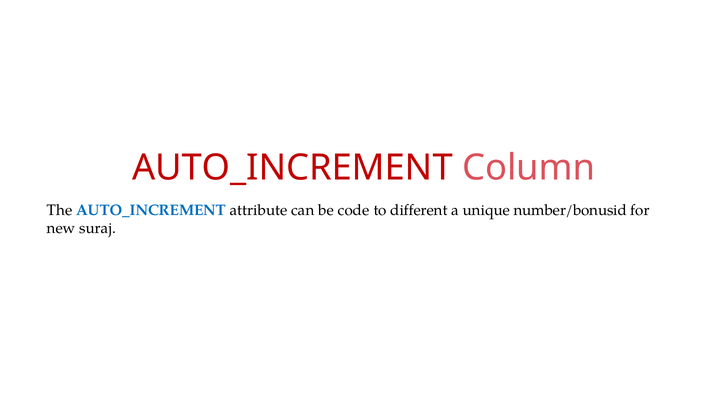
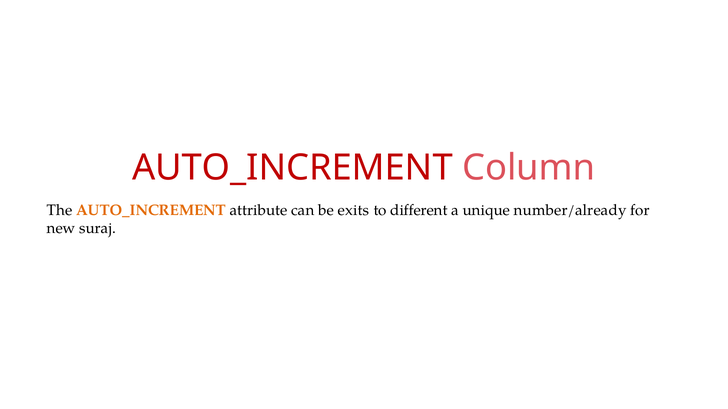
AUTO_INCREMENT at (151, 210) colour: blue -> orange
code: code -> exits
number/bonusid: number/bonusid -> number/already
